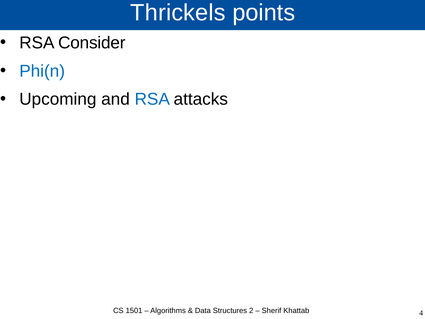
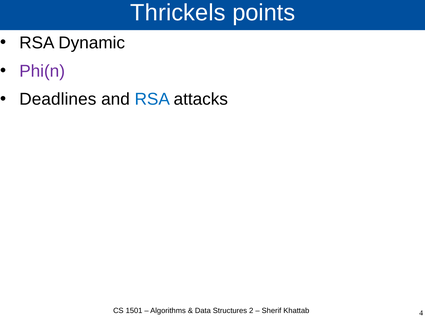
Consider: Consider -> Dynamic
Phi(n colour: blue -> purple
Upcoming: Upcoming -> Deadlines
